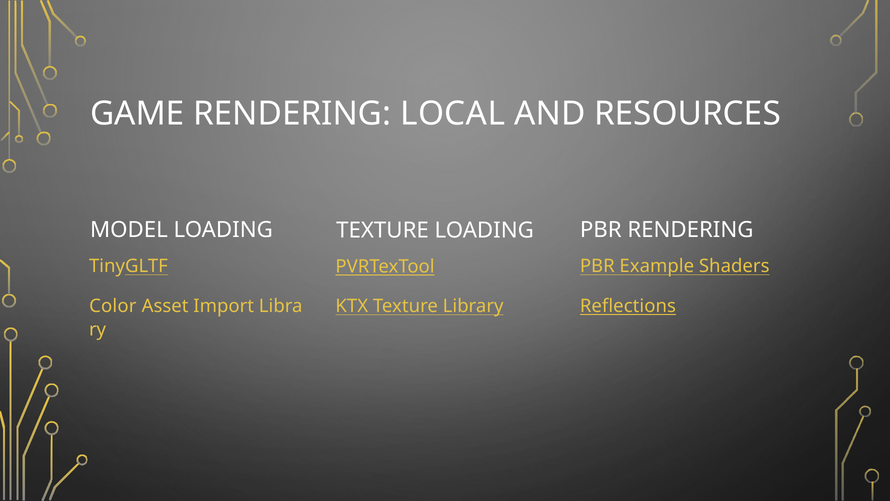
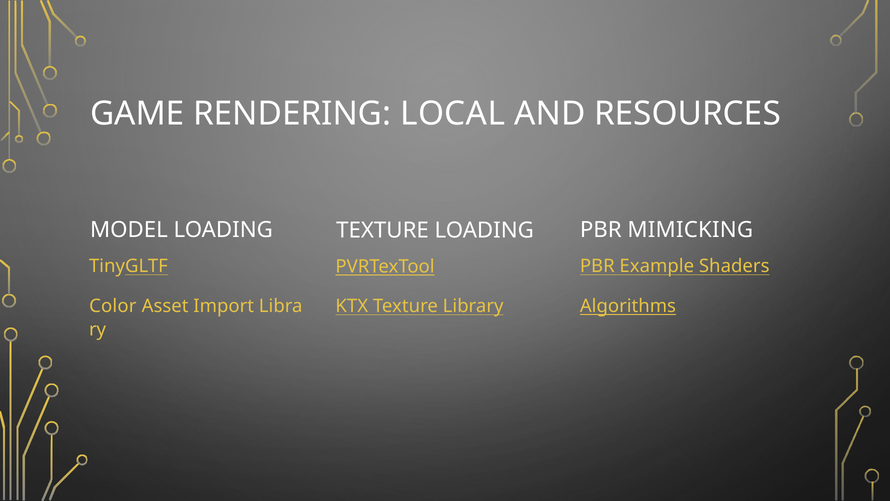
PBR RENDERING: RENDERING -> MIMICKING
Reflections: Reflections -> Algorithms
